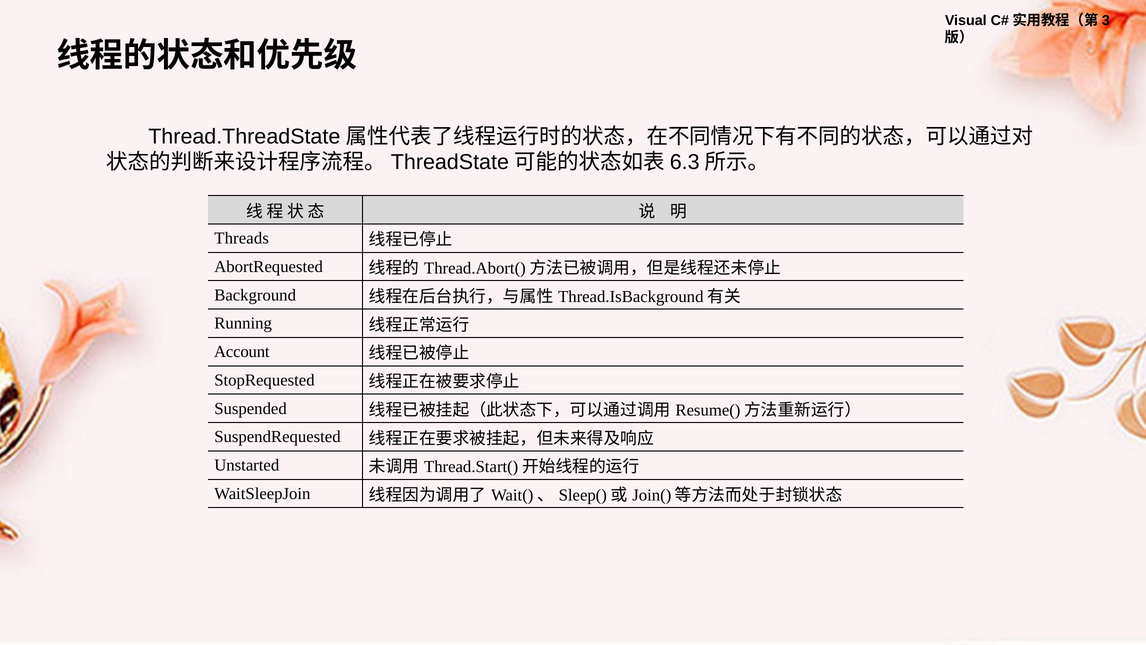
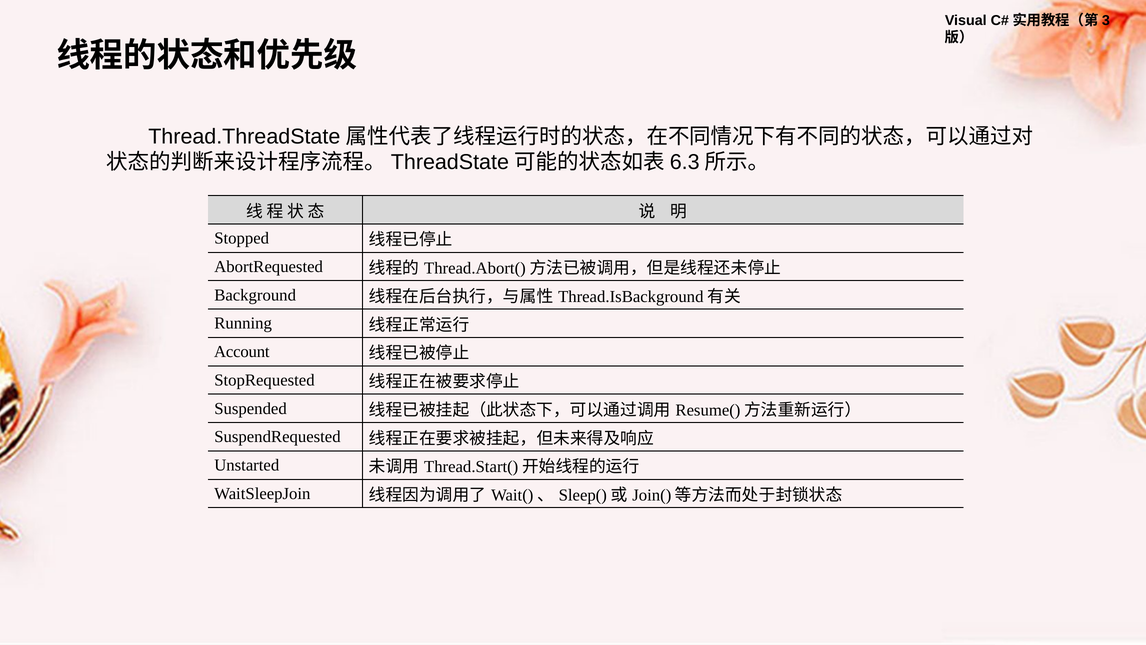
Threads: Threads -> Stopped
